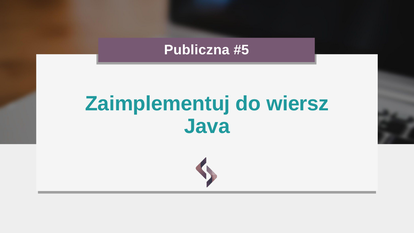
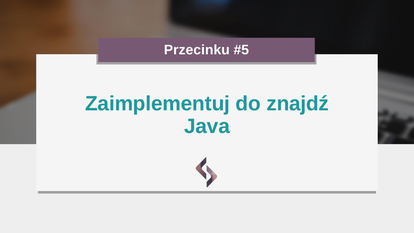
Publiczna: Publiczna -> Przecinku
wiersz: wiersz -> znajdź
